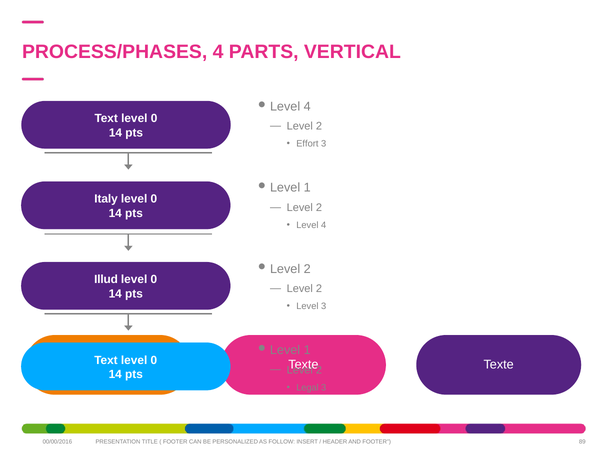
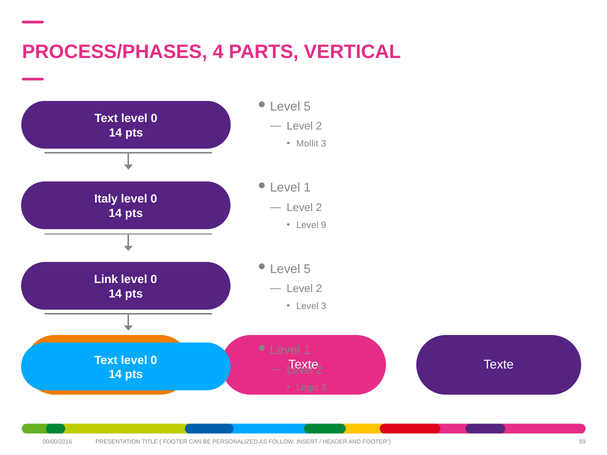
4 at (307, 107): 4 -> 5
Effort: Effort -> Mollit
Level 4: 4 -> 9
2 at (307, 269): 2 -> 5
Illud: Illud -> Link
